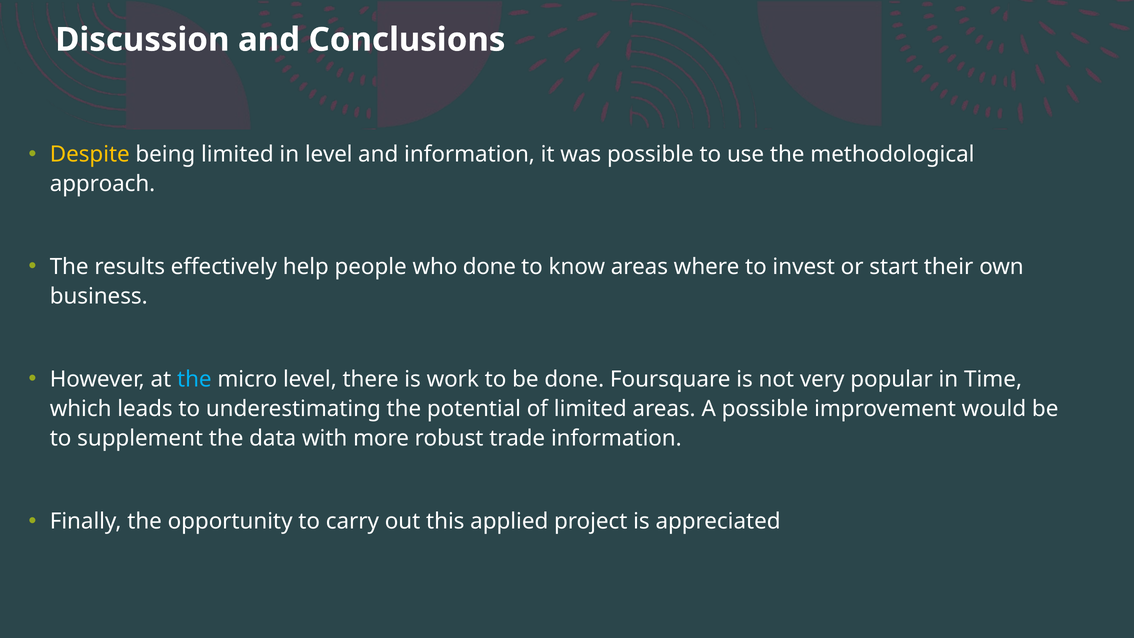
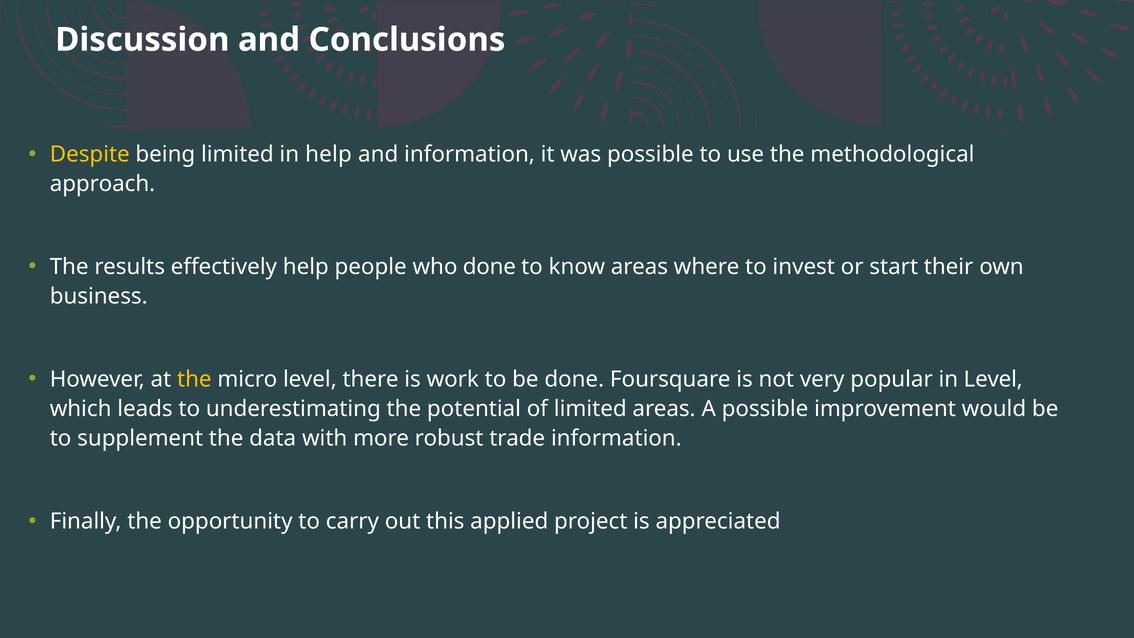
in level: level -> help
the at (194, 379) colour: light blue -> yellow
in Time: Time -> Level
